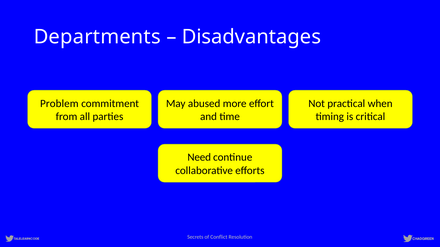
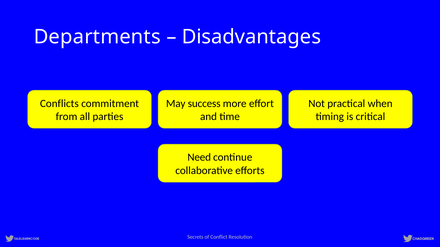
Problem: Problem -> Conflicts
abused: abused -> success
